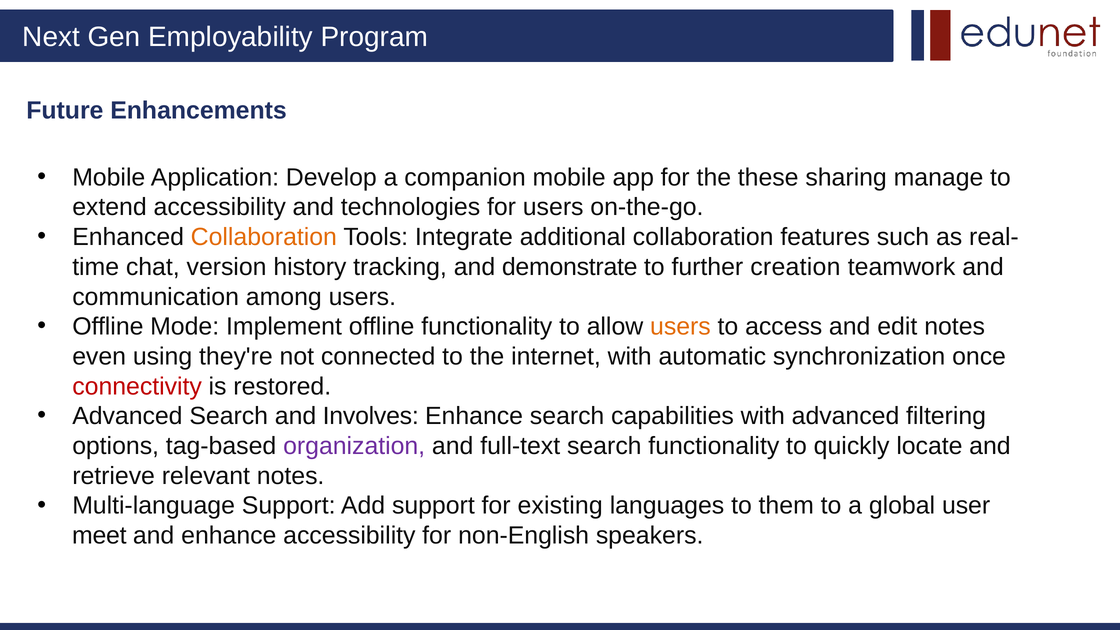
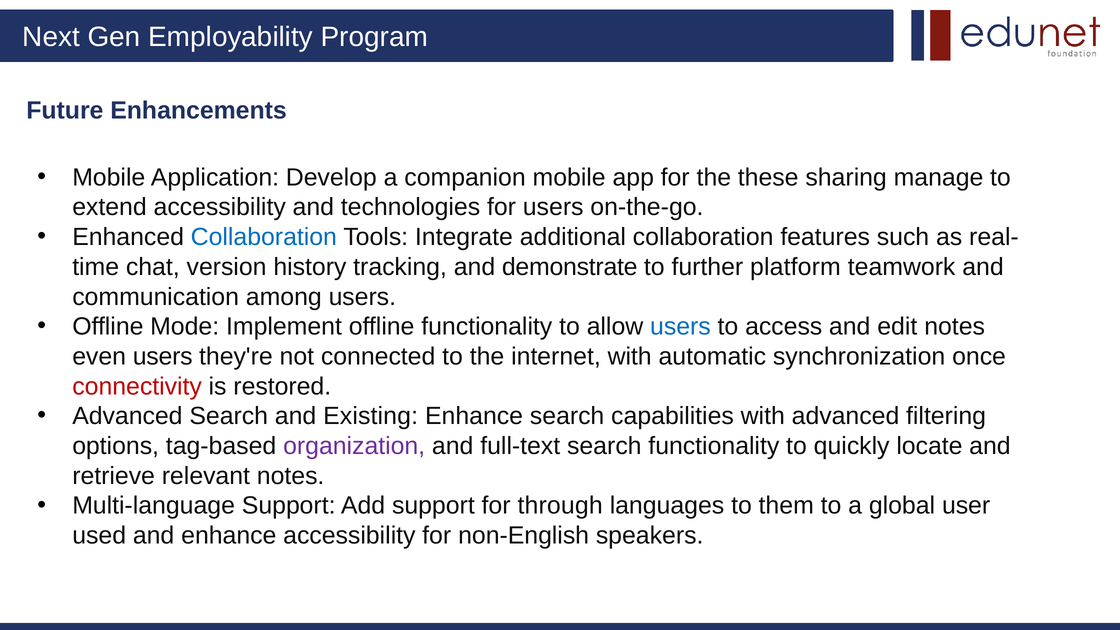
Collaboration at (264, 237) colour: orange -> blue
creation: creation -> platform
users at (680, 327) colour: orange -> blue
even using: using -> users
Involves: Involves -> Existing
existing: existing -> through
meet: meet -> used
